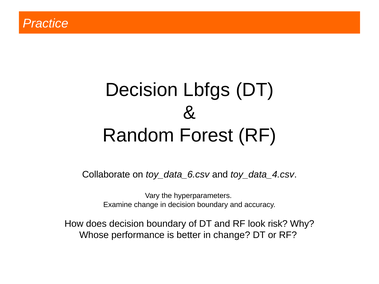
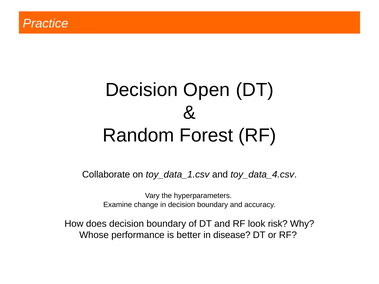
Lbfgs: Lbfgs -> Open
toy_data_6.csv: toy_data_6.csv -> toy_data_1.csv
in change: change -> disease
